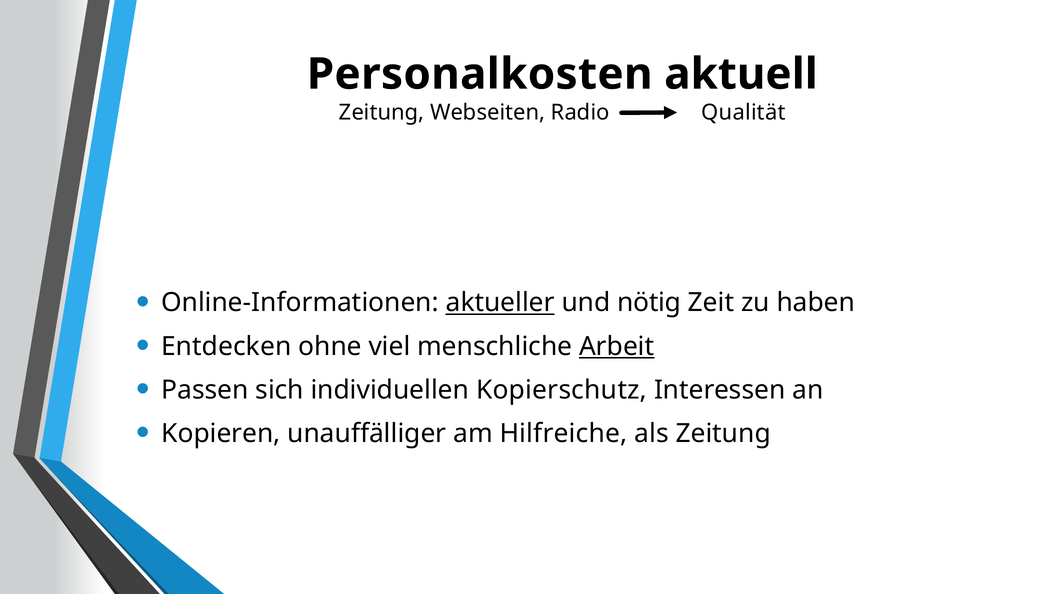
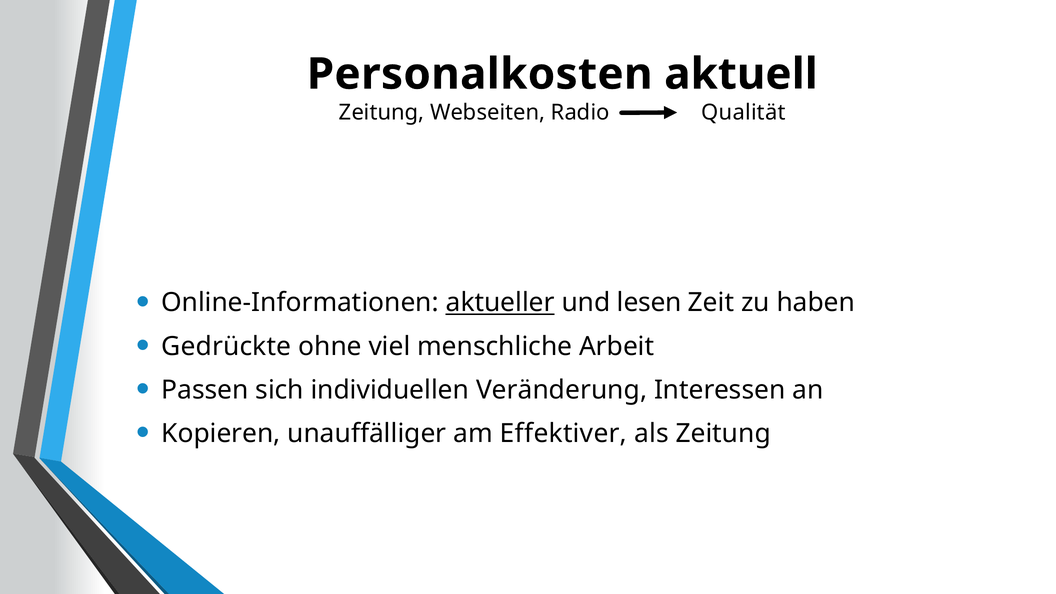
nötig: nötig -> lesen
Entdecken: Entdecken -> Gedrückte
Arbeit underline: present -> none
Kopierschutz: Kopierschutz -> Veränderung
Hilfreiche: Hilfreiche -> Effektiver
